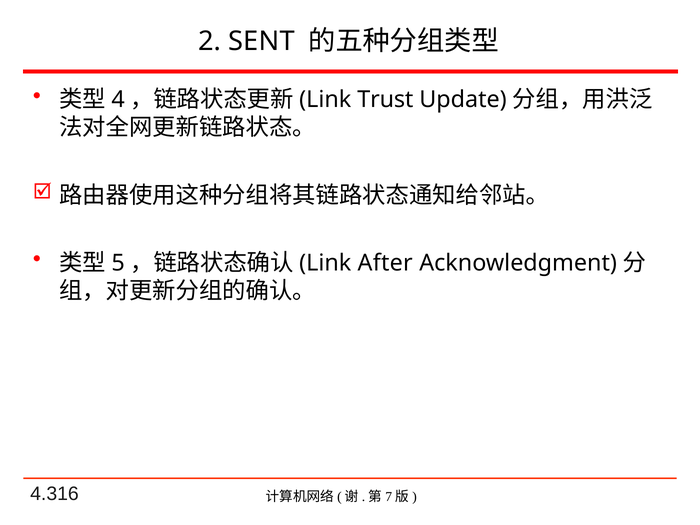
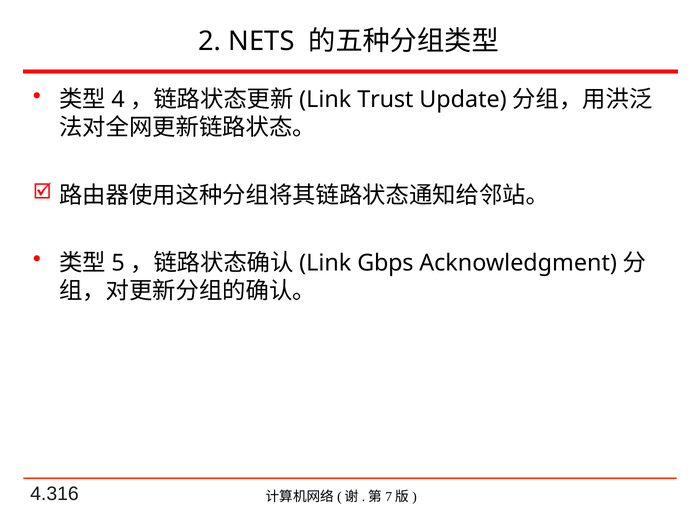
SENT: SENT -> NETS
After: After -> Gbps
